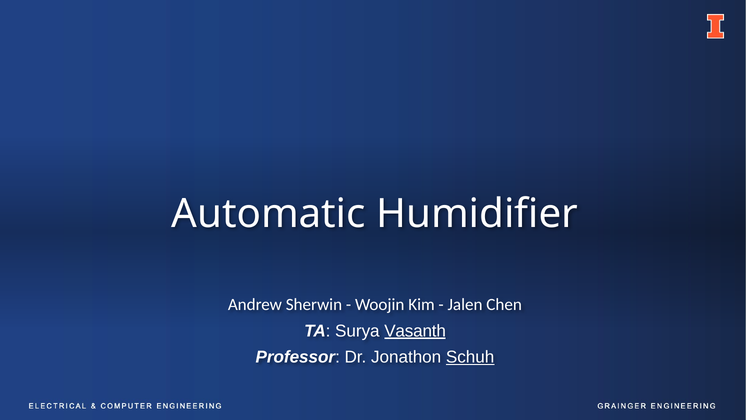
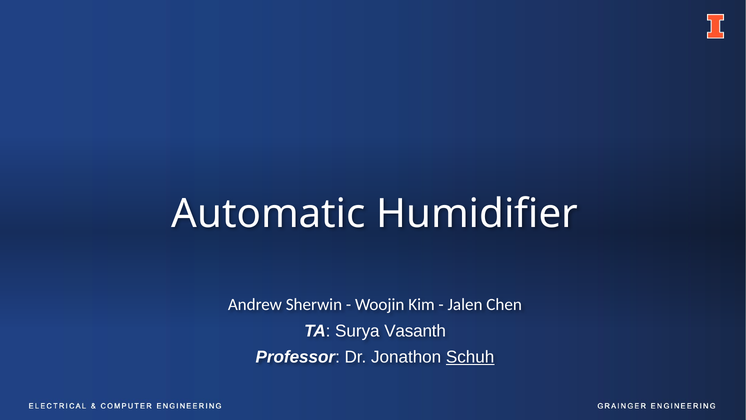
Vasanth underline: present -> none
